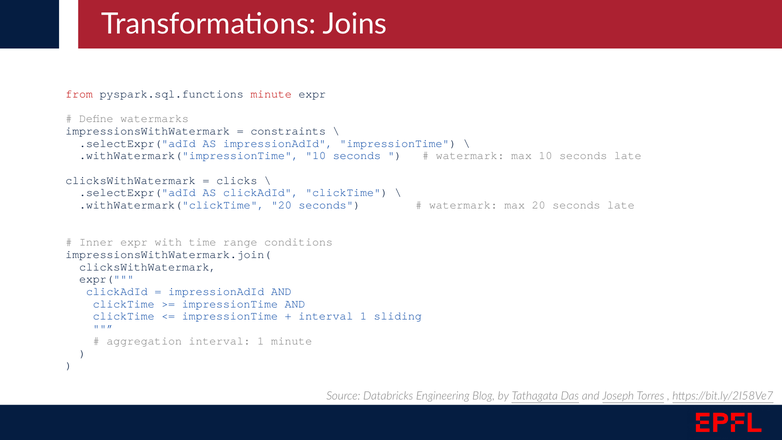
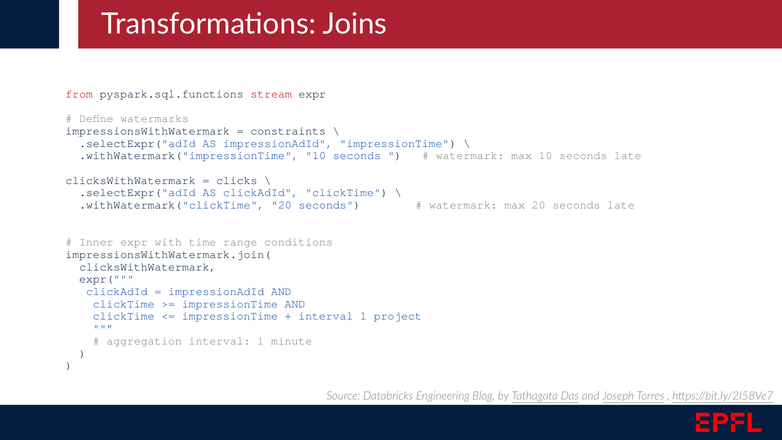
pyspark.sql.functions minute: minute -> stream
sliding: sliding -> project
